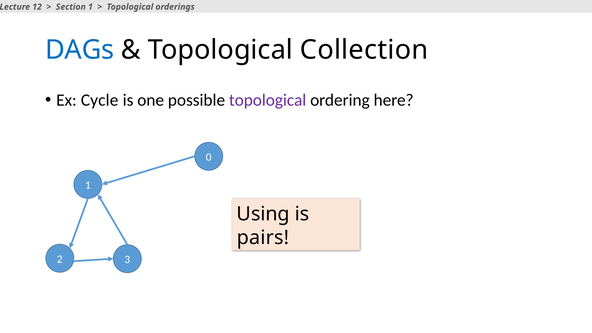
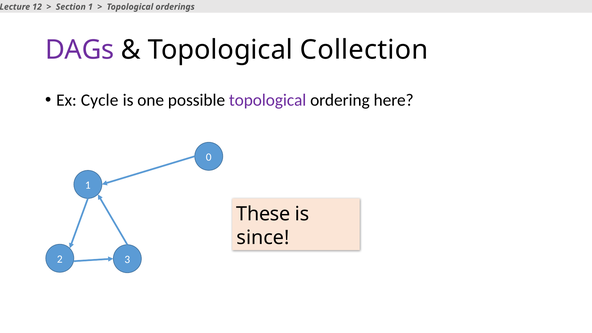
DAGs colour: blue -> purple
Using: Using -> These
pairs: pairs -> since
